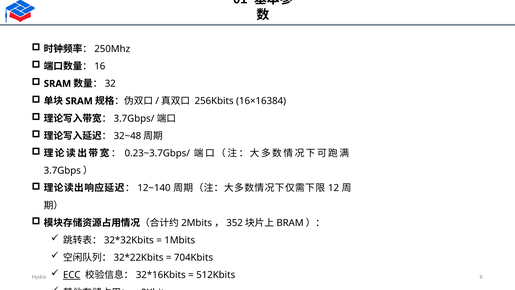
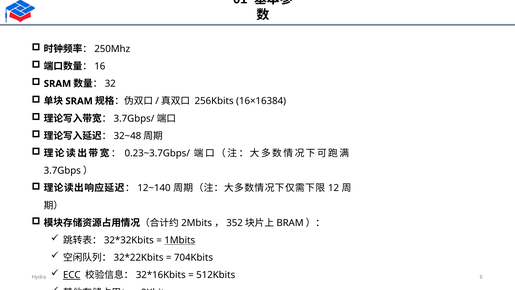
1Mbits underline: none -> present
